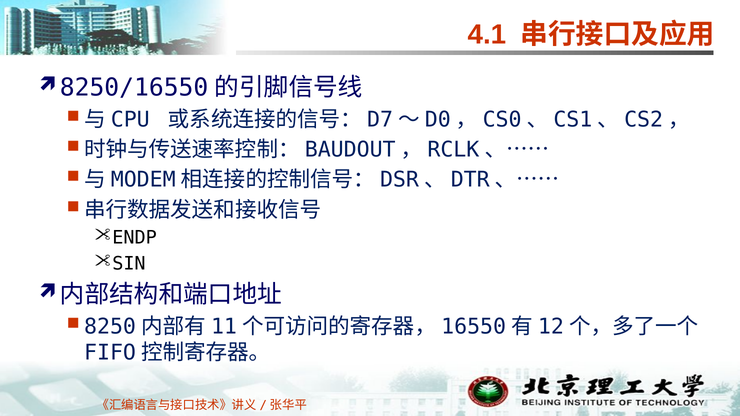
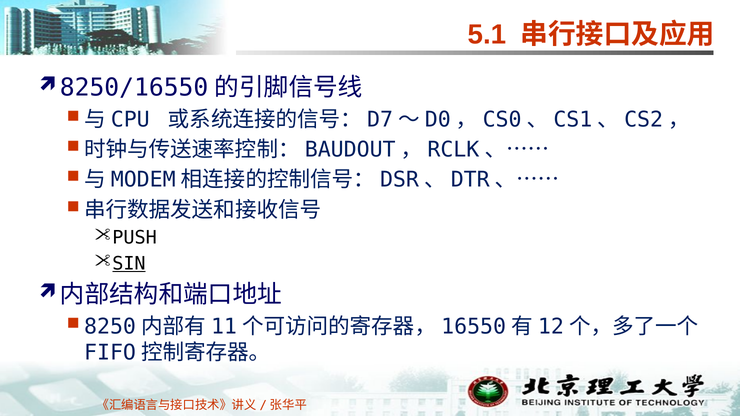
4.1: 4.1 -> 5.1
ENDP: ENDP -> PUSH
SIN underline: none -> present
